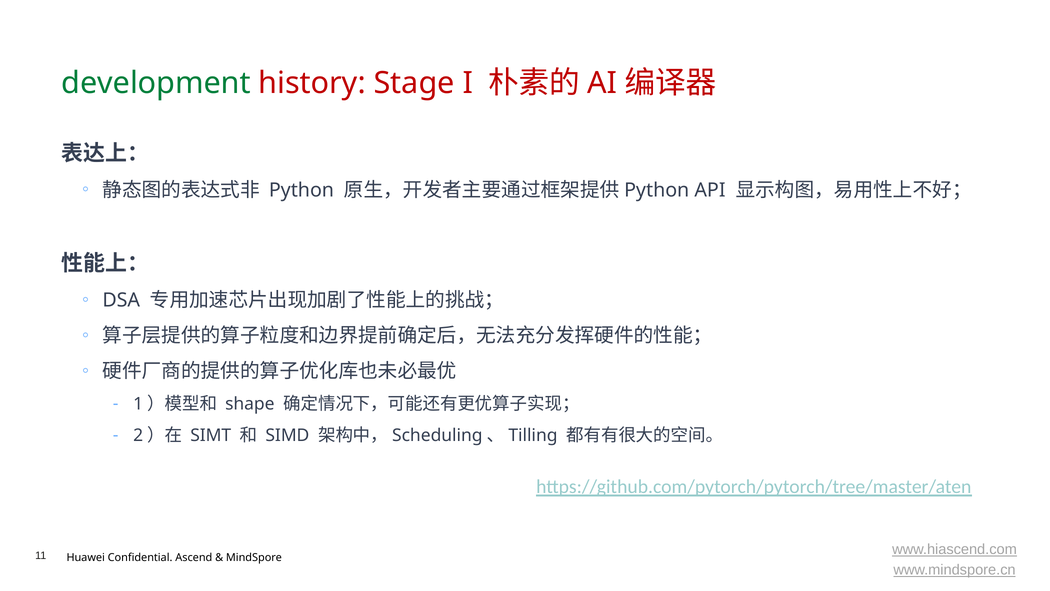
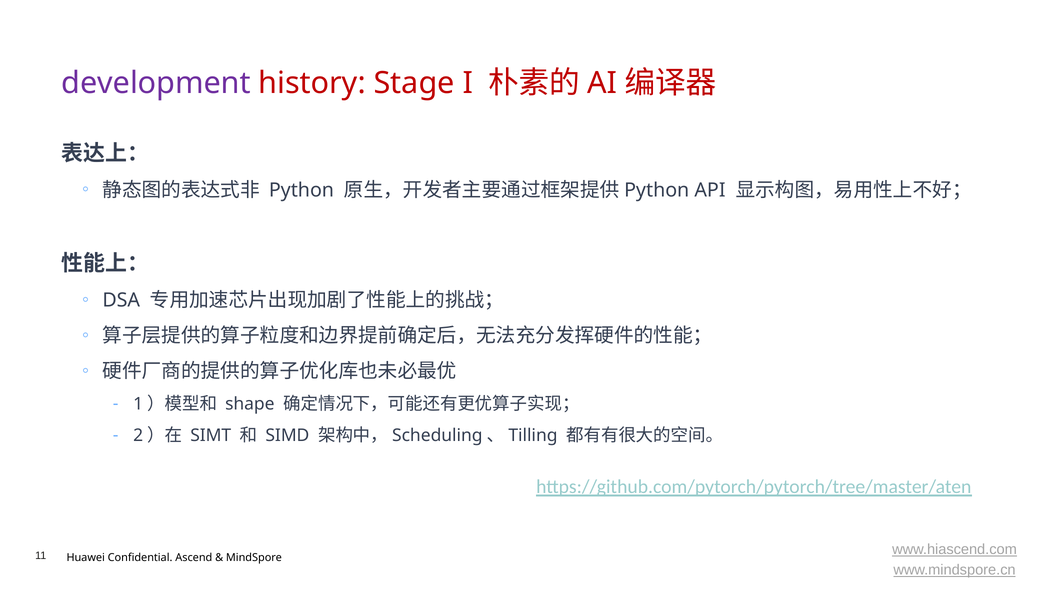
development colour: green -> purple
